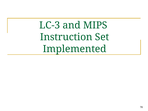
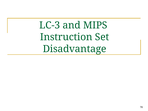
Implemented: Implemented -> Disadvantage
